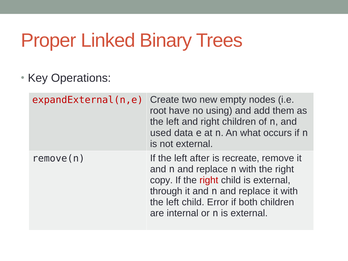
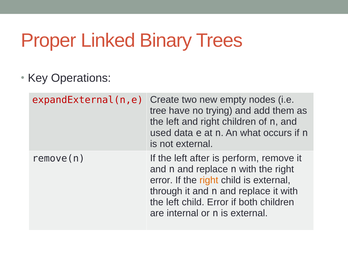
root: root -> tree
using: using -> trying
recreate: recreate -> perform
copy at (161, 180): copy -> error
right at (209, 180) colour: red -> orange
